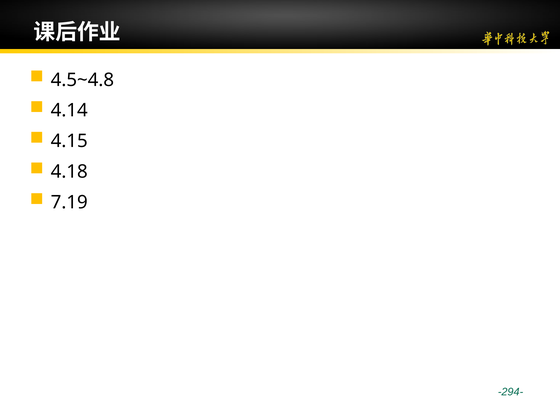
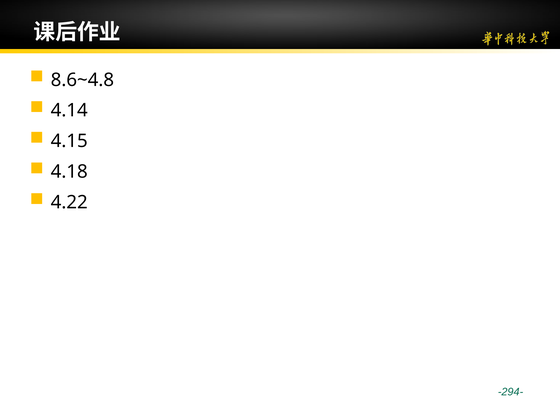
4.5~4.8: 4.5~4.8 -> 8.6~4.8
7.19: 7.19 -> 4.22
